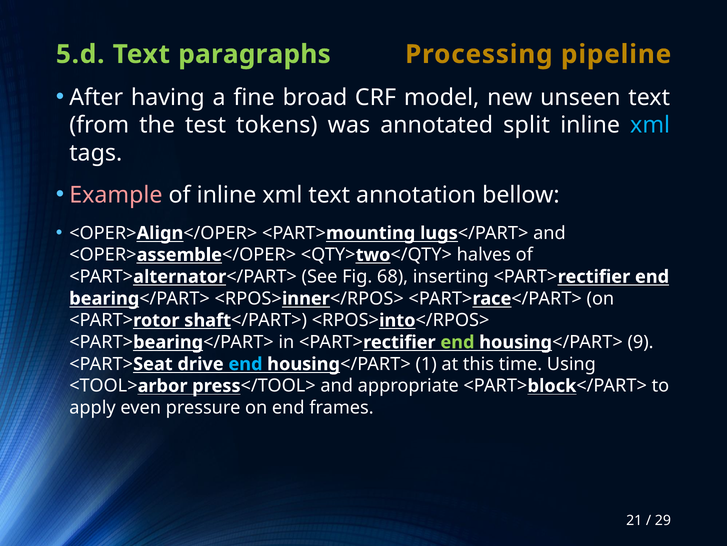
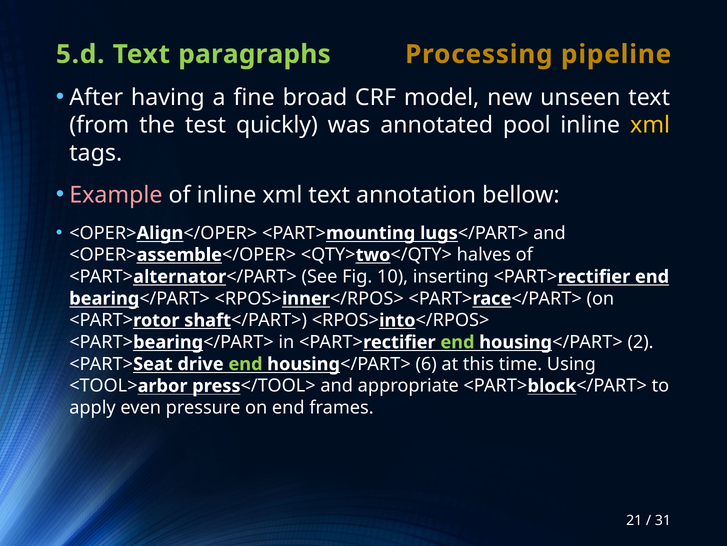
tokens: tokens -> quickly
split: split -> pool
xml at (650, 125) colour: light blue -> yellow
68: 68 -> 10
9: 9 -> 2
end at (245, 364) colour: light blue -> light green
1: 1 -> 6
29: 29 -> 31
